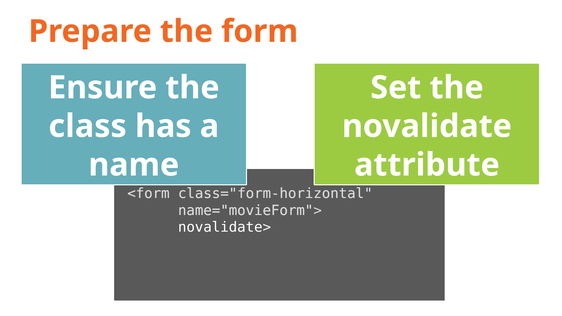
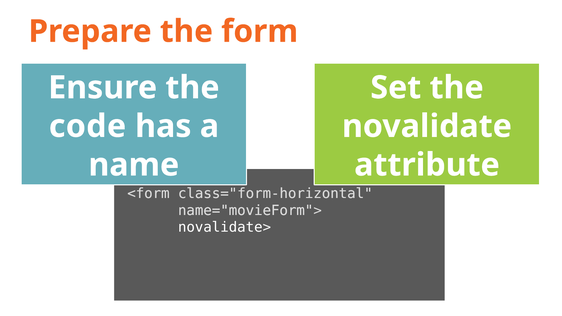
class: class -> code
